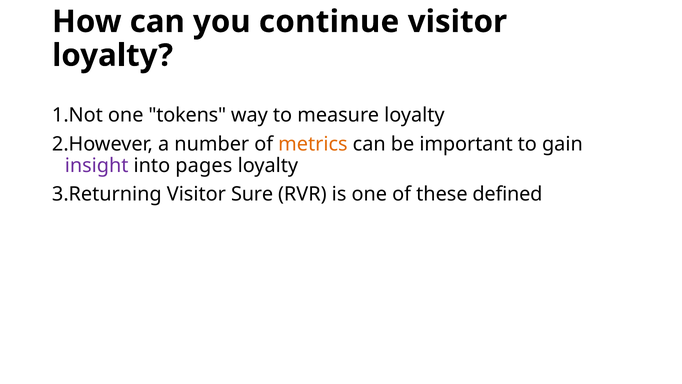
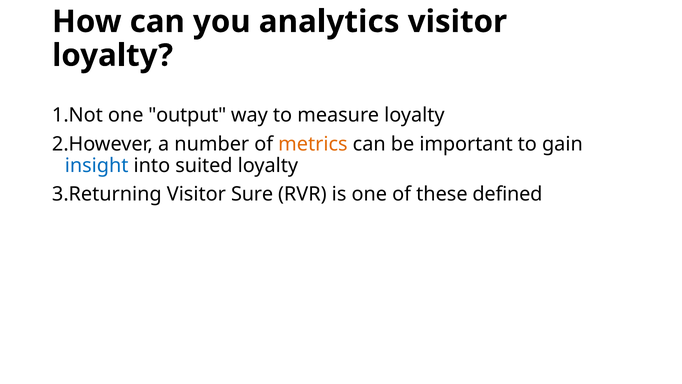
continue: continue -> analytics
tokens: tokens -> output
insight colour: purple -> blue
pages: pages -> suited
